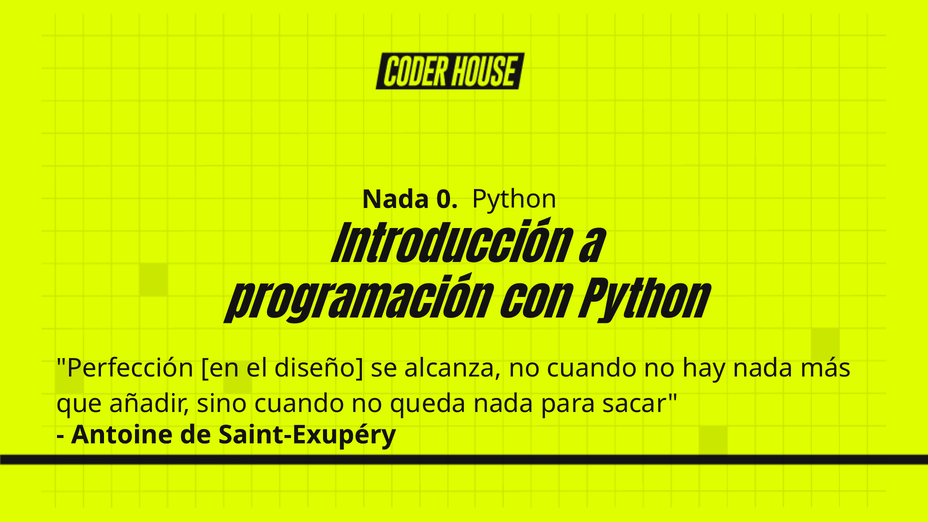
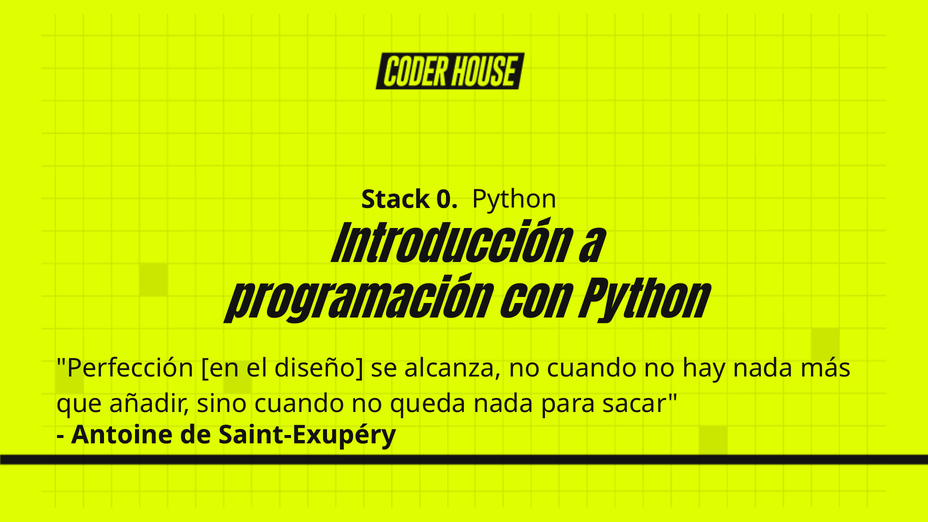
Nada at (395, 199): Nada -> Stack
